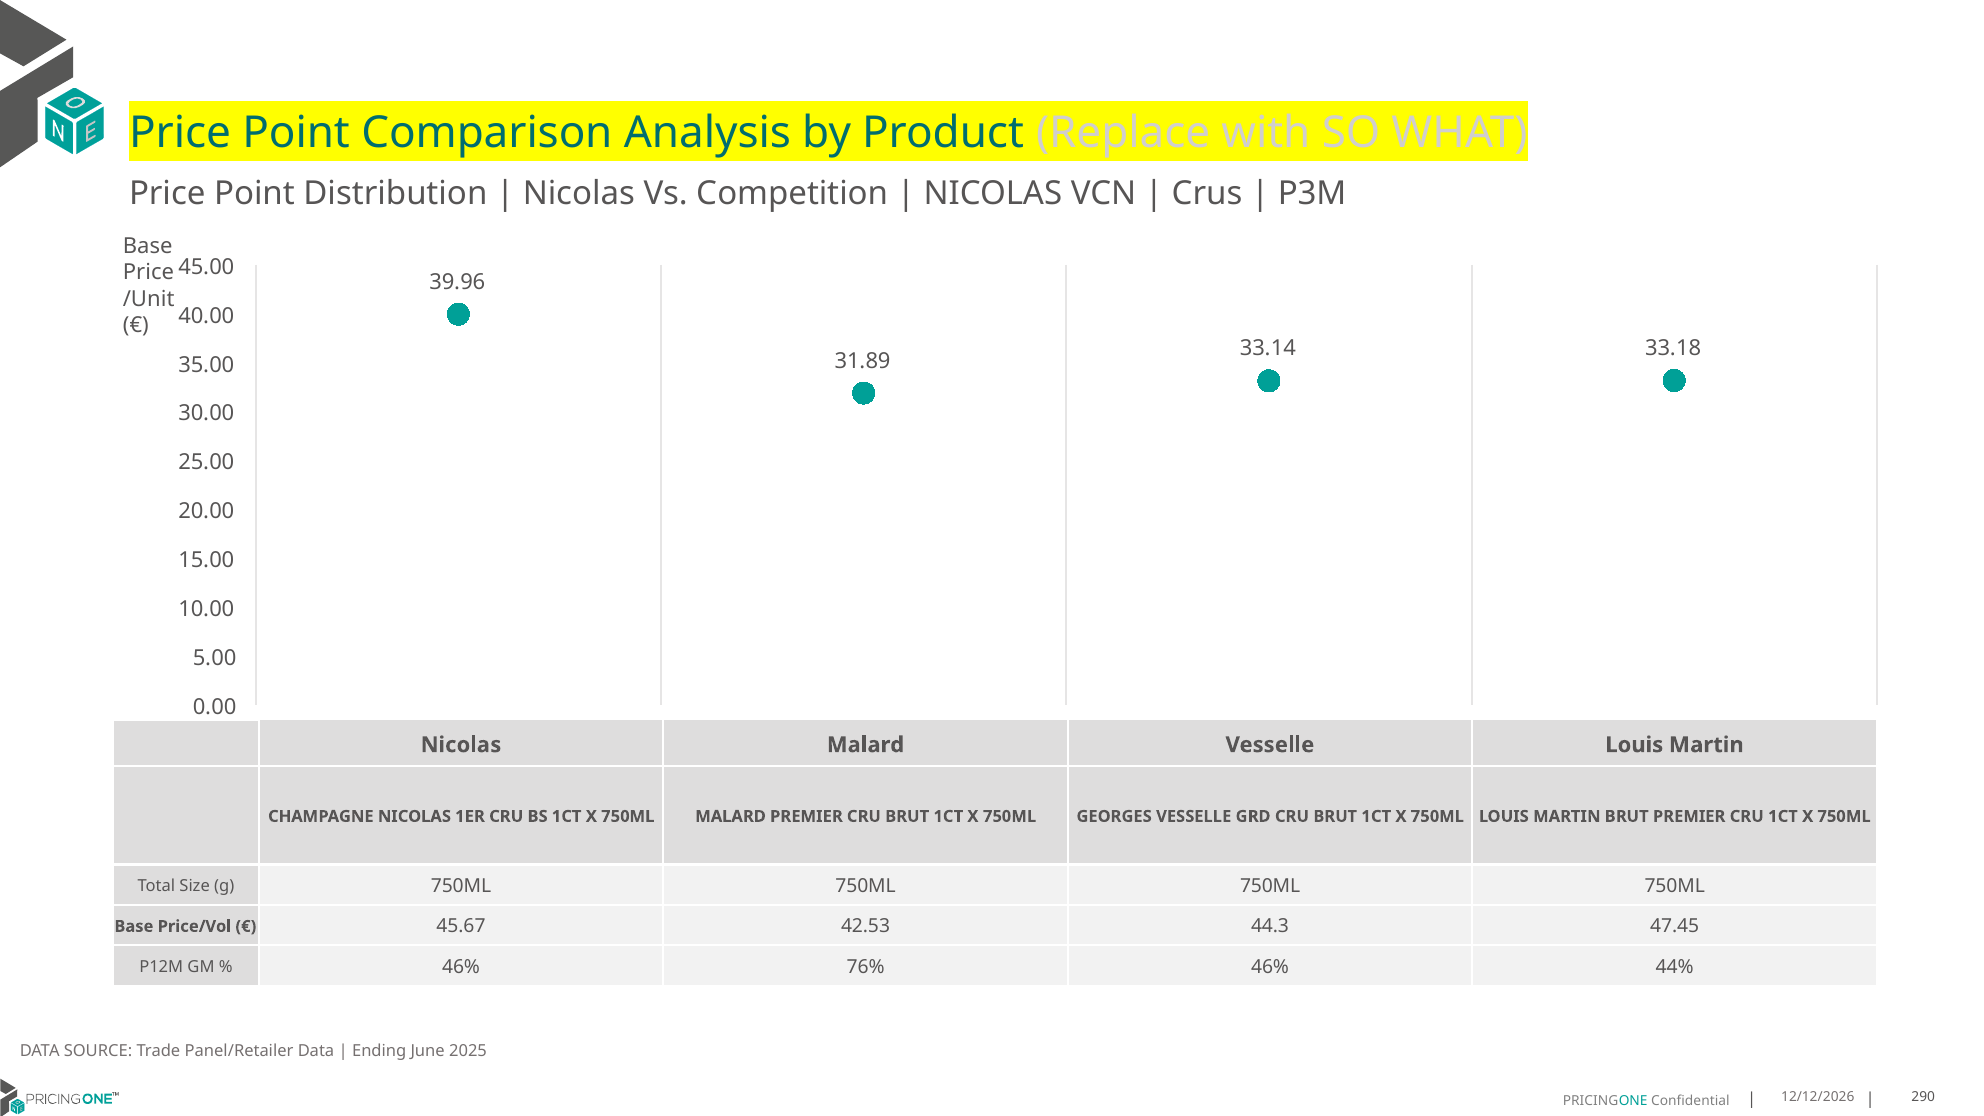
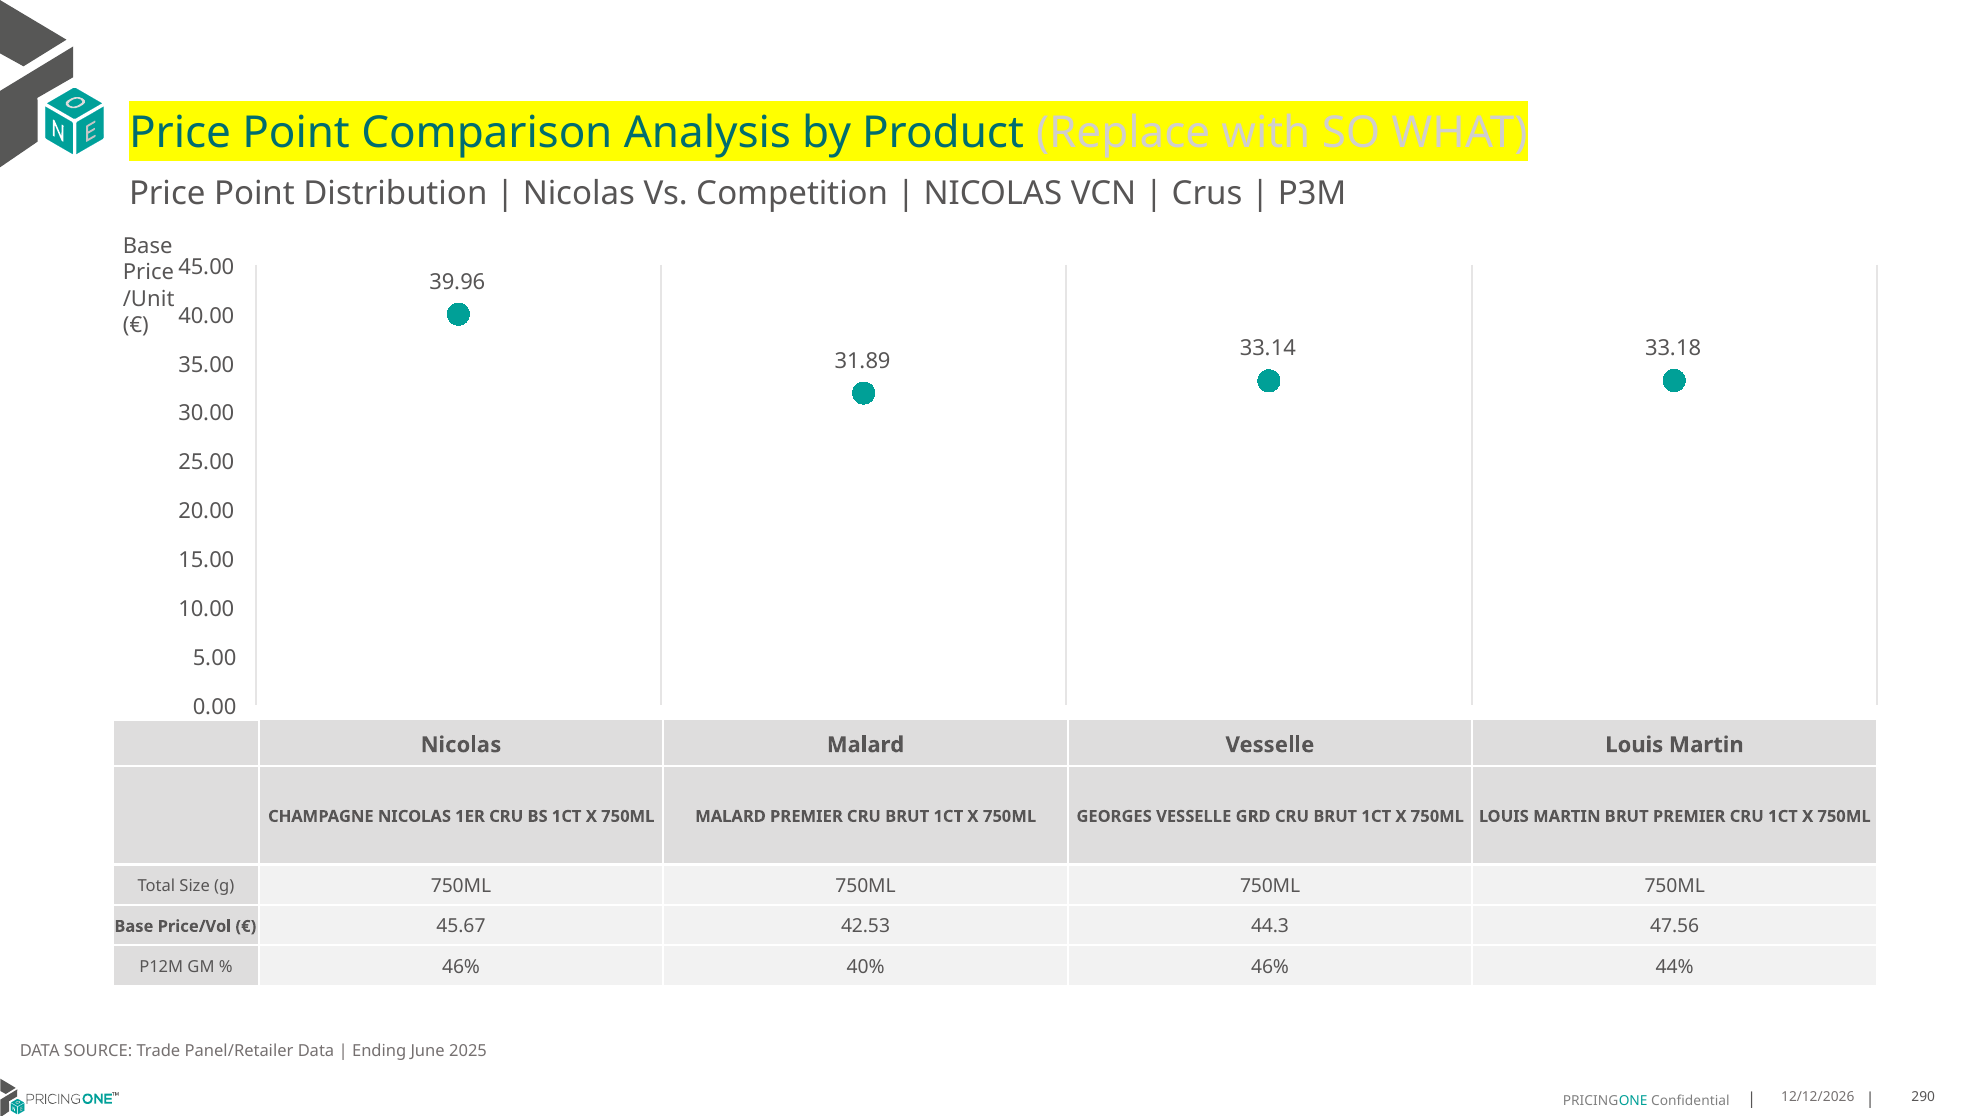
47.45: 47.45 -> 47.56
76%: 76% -> 40%
